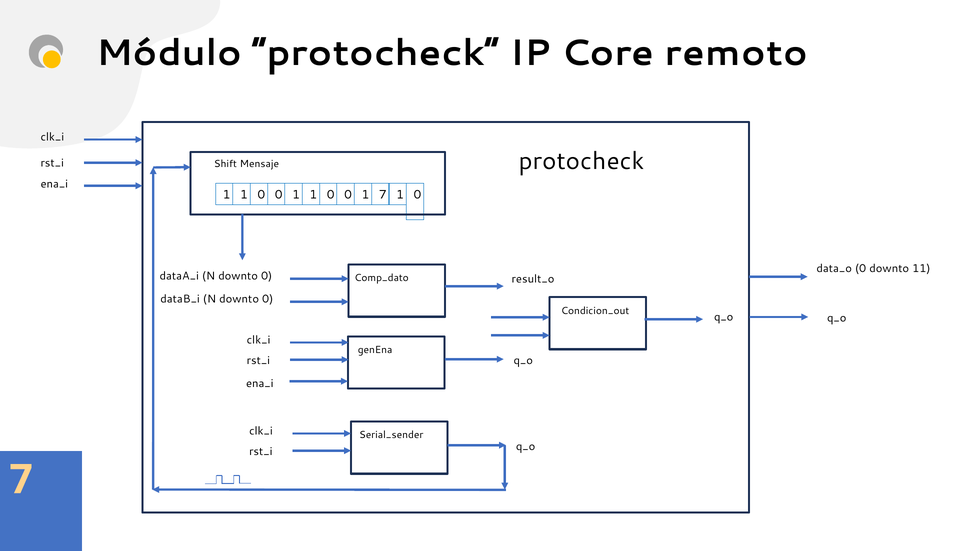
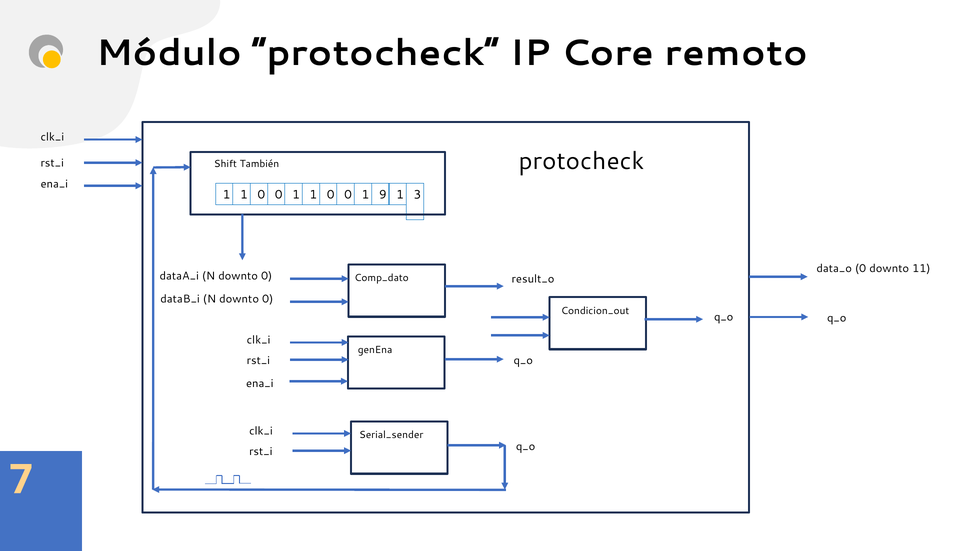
Mensaje: Mensaje -> También
1 7: 7 -> 9
0 at (417, 195): 0 -> 3
